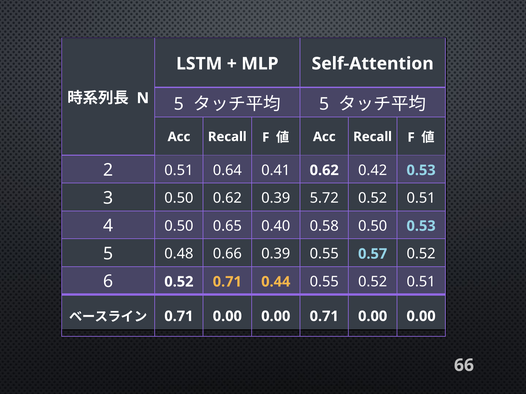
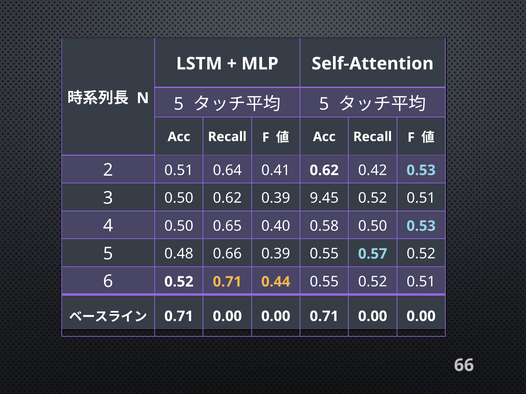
5.72: 5.72 -> 9.45
